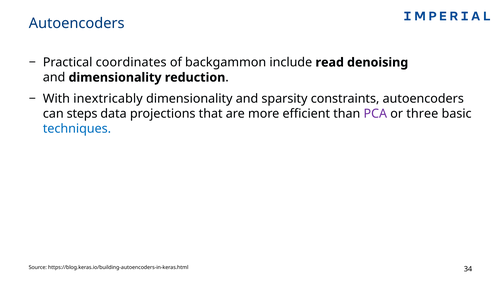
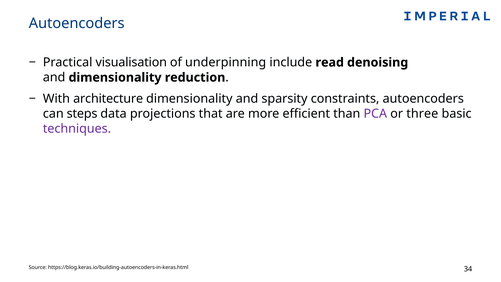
coordinates: coordinates -> visualisation
backgammon: backgammon -> underpinning
inextricably: inextricably -> architecture
techniques colour: blue -> purple
